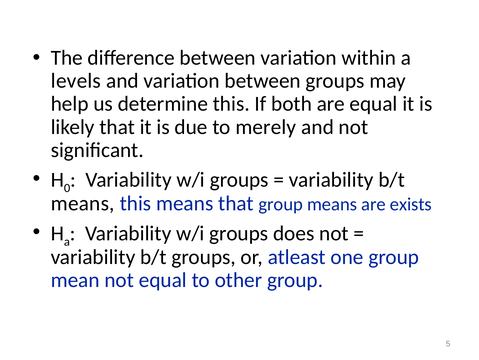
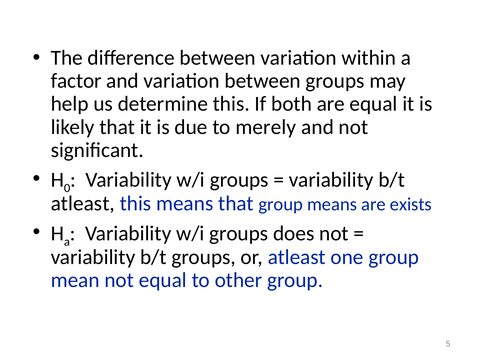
levels: levels -> factor
means at (83, 203): means -> atleast
